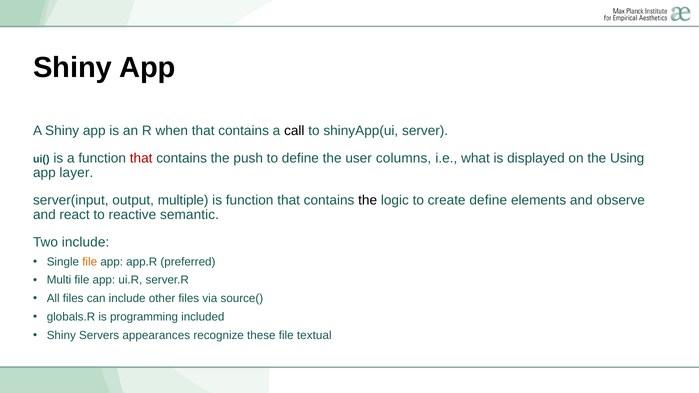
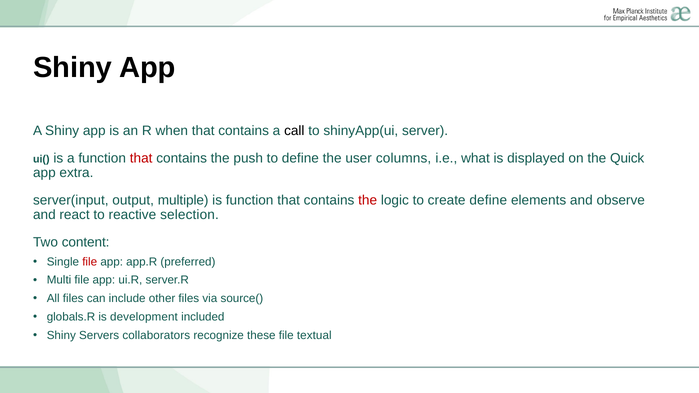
Using: Using -> Quick
layer: layer -> extra
the at (368, 200) colour: black -> red
semantic: semantic -> selection
Two include: include -> content
file at (90, 262) colour: orange -> red
programming: programming -> development
appearances: appearances -> collaborators
